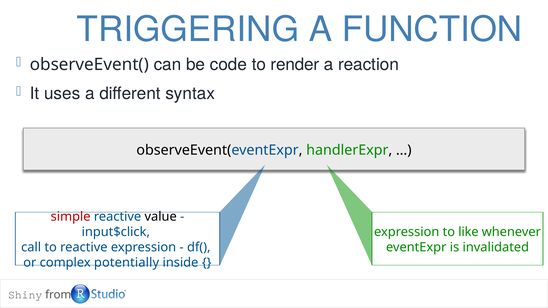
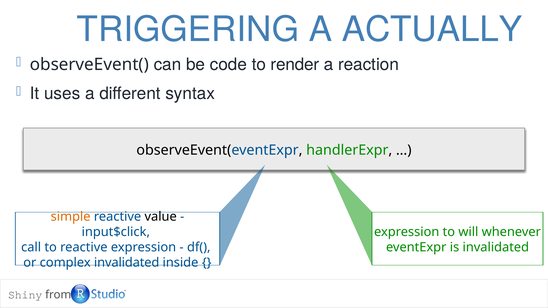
FUNCTION: FUNCTION -> ACTUALLY
simple colour: red -> orange
like: like -> will
complex potentially: potentially -> invalidated
